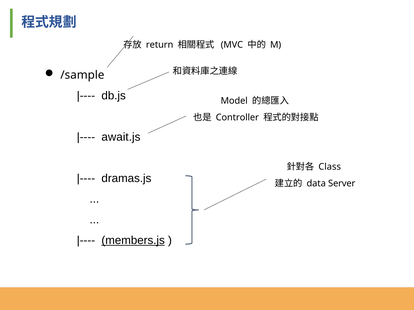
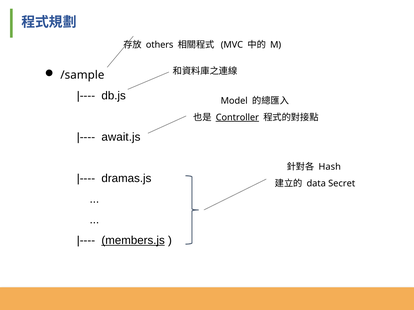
return: return -> others
Controller underline: none -> present
Class: Class -> Hash
Server: Server -> Secret
